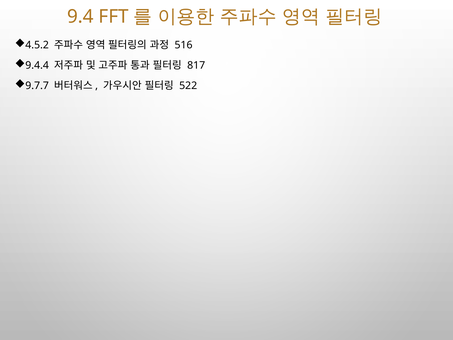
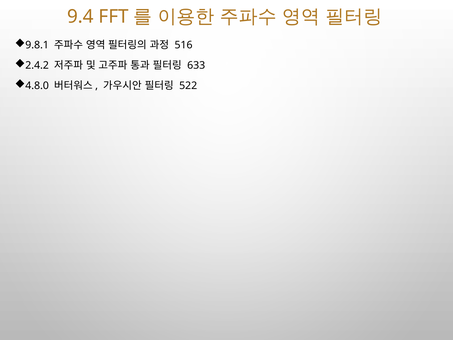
4.5.2: 4.5.2 -> 9.8.1
9.4.4: 9.4.4 -> 2.4.2
817: 817 -> 633
9.7.7: 9.7.7 -> 4.8.0
